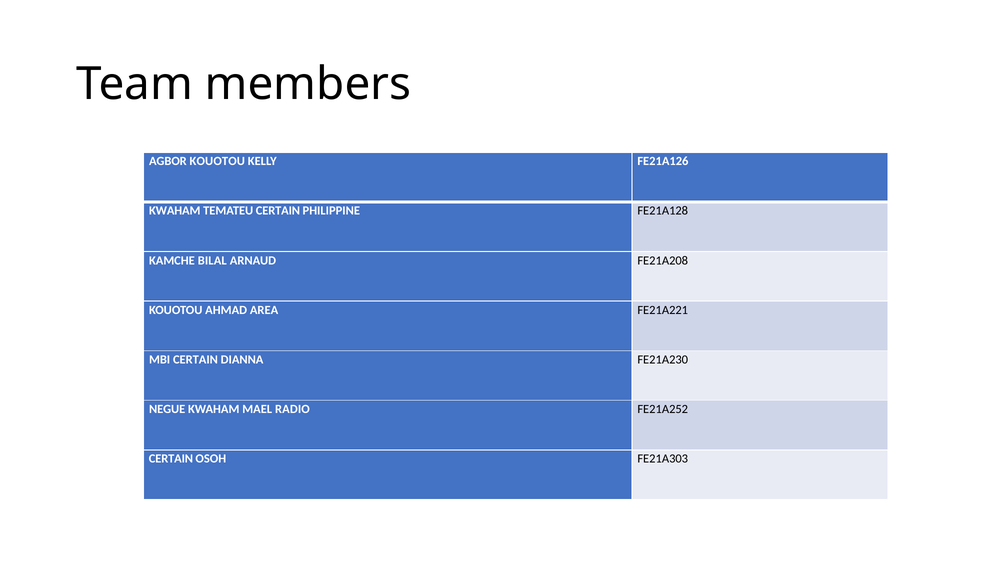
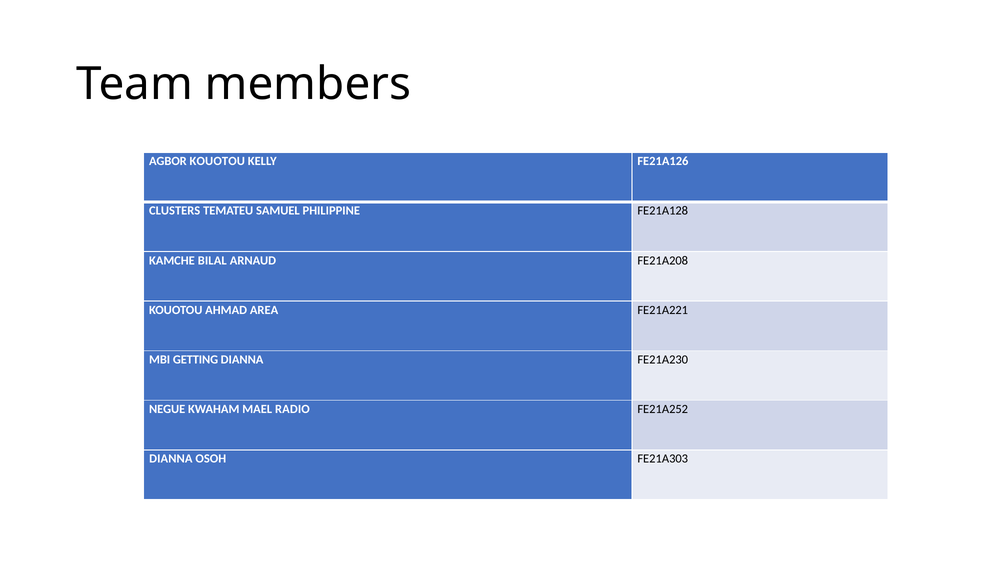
KWAHAM at (175, 211): KWAHAM -> CLUSTERS
TEMATEU CERTAIN: CERTAIN -> SAMUEL
MBI CERTAIN: CERTAIN -> GETTING
CERTAIN at (171, 459): CERTAIN -> DIANNA
